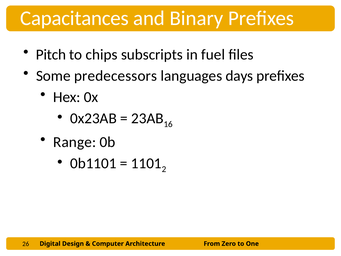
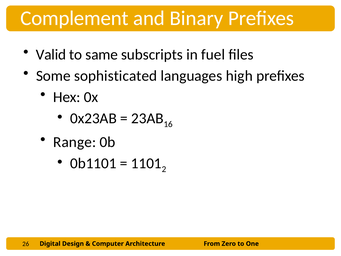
Capacitances: Capacitances -> Complement
Pitch: Pitch -> Valid
chips: chips -> same
predecessors: predecessors -> sophisticated
days: days -> high
